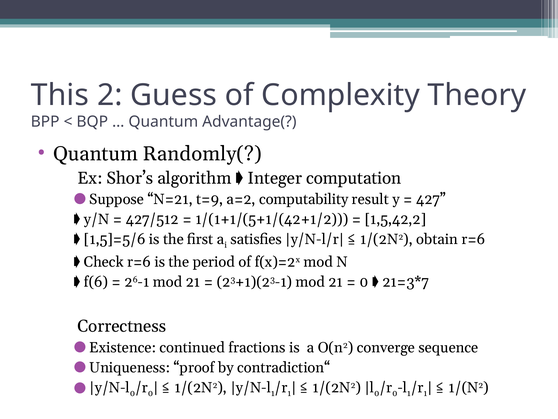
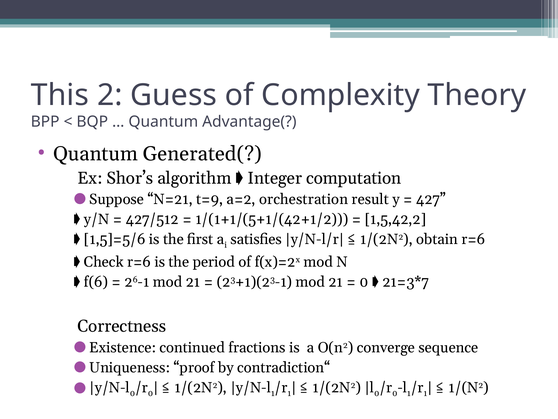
Randomly(: Randomly( -> Generated(
computability: computability -> orchestration
